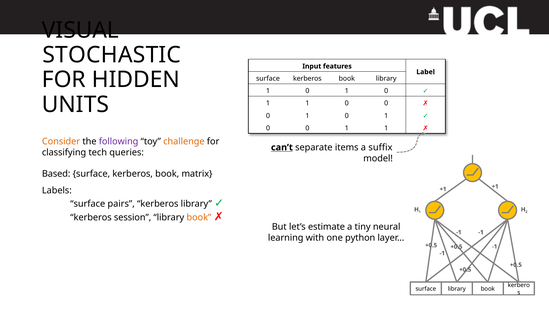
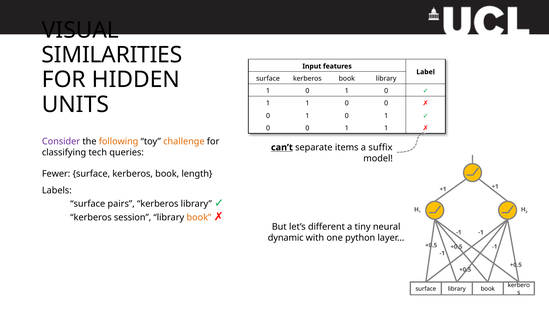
STOCHASTIC: STOCHASTIC -> SIMILARITIES
Consider colour: orange -> purple
following colour: purple -> orange
Based: Based -> Fewer
matrix: matrix -> length
estimate: estimate -> different
learning: learning -> dynamic
